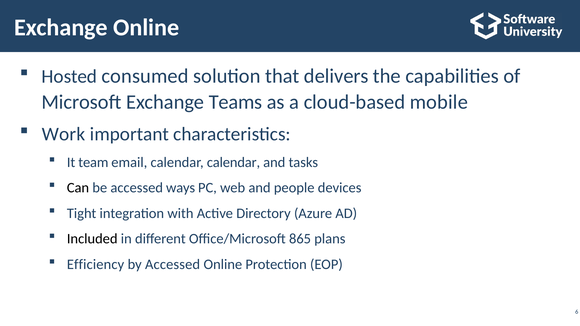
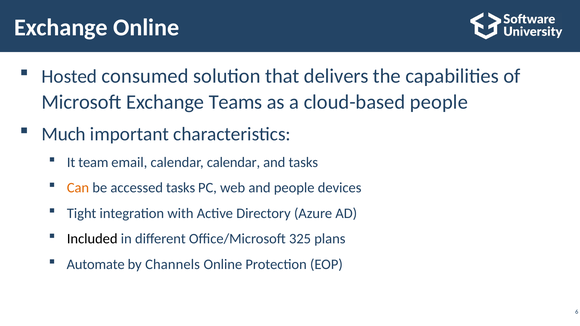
cloud-based mobile: mobile -> people
Work: Work -> Much
Can colour: black -> orange
accessed ways: ways -> tasks
865: 865 -> 325
Efficiency: Efficiency -> Automate
by Accessed: Accessed -> Channels
